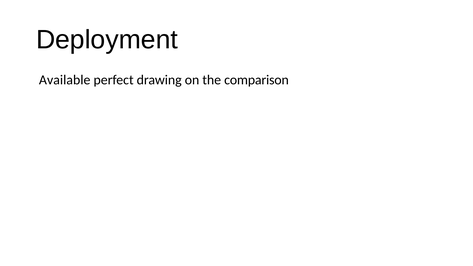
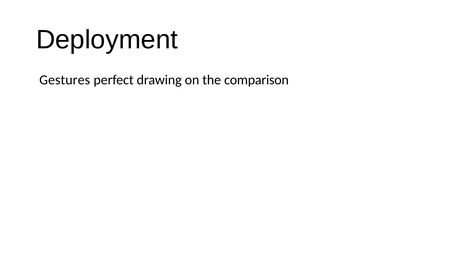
Available: Available -> Gestures
